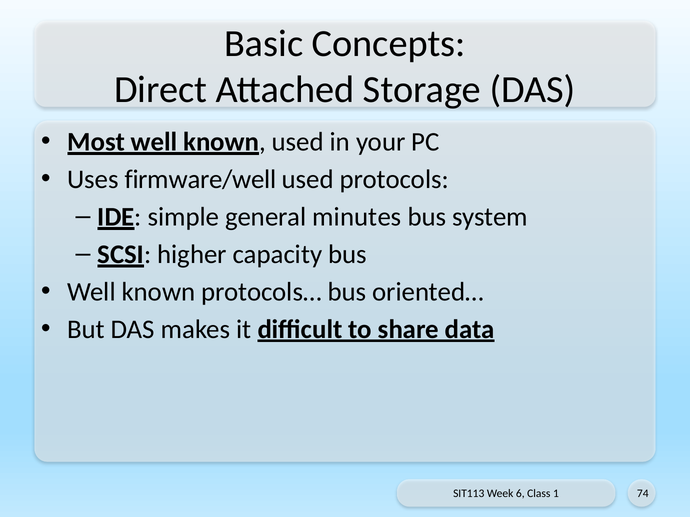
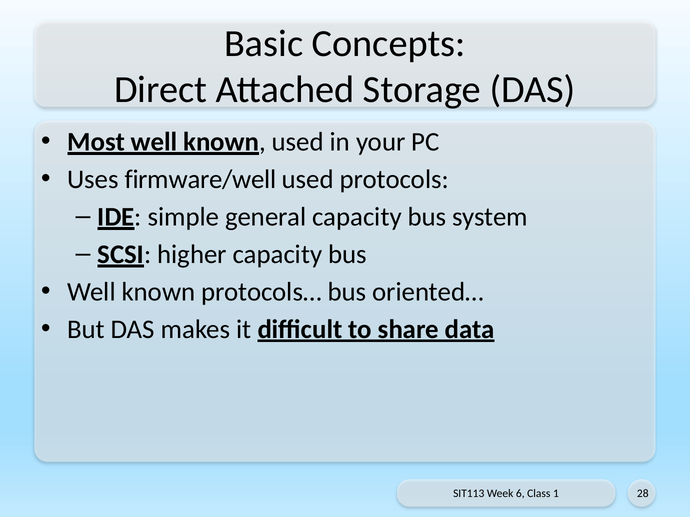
general minutes: minutes -> capacity
74: 74 -> 28
